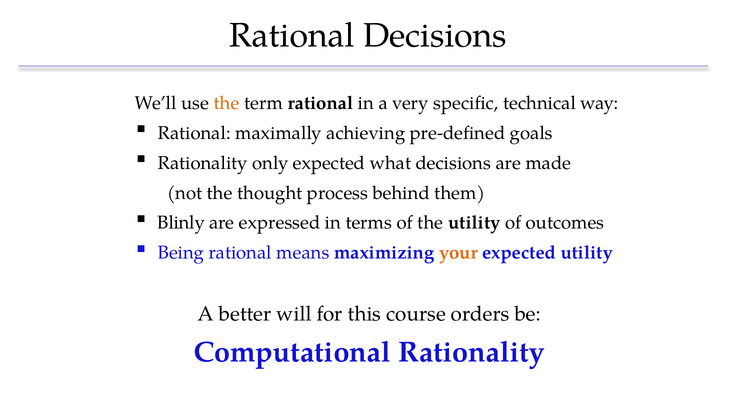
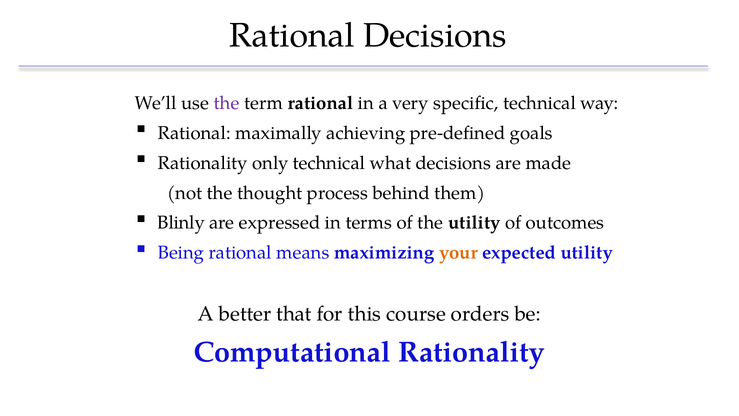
the at (227, 103) colour: orange -> purple
only expected: expected -> technical
will: will -> that
